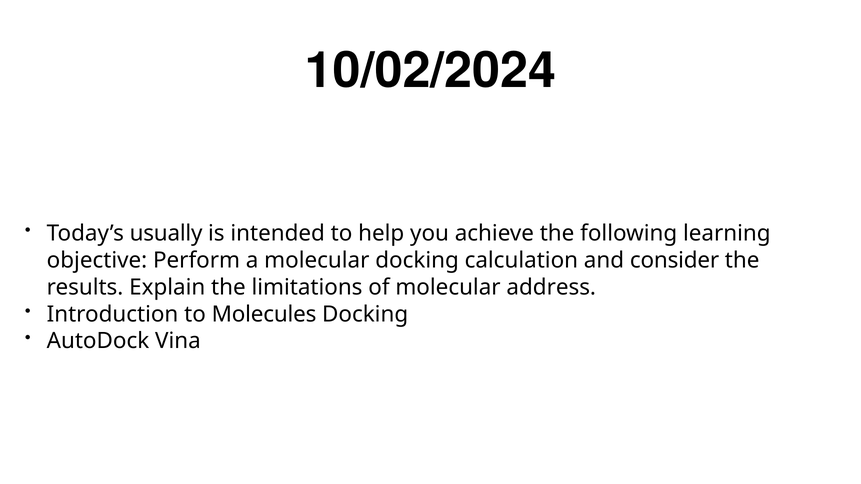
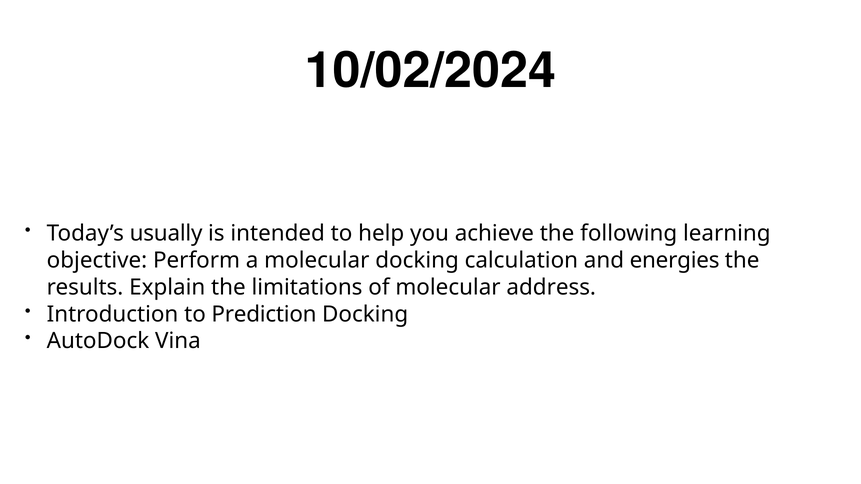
consider: consider -> energies
Molecules: Molecules -> Prediction
